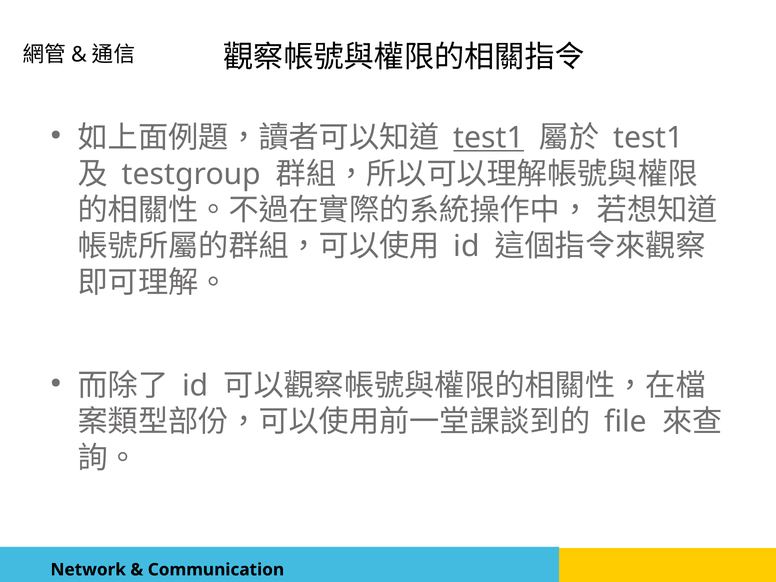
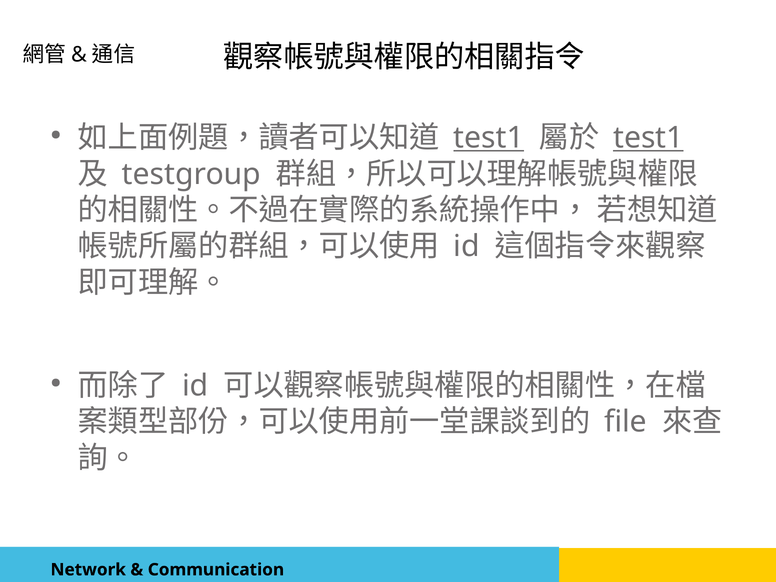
test1 at (648, 138) underline: none -> present
